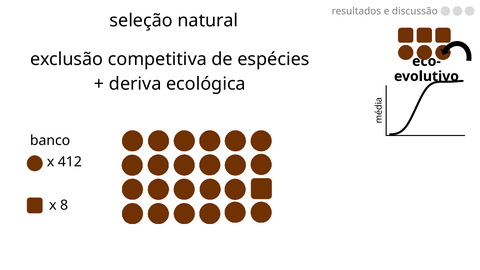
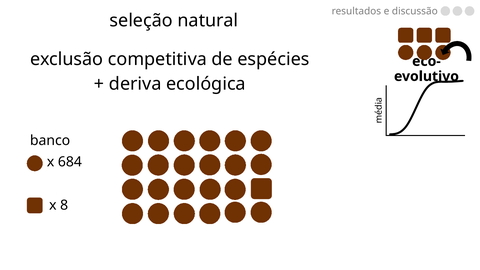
412: 412 -> 684
